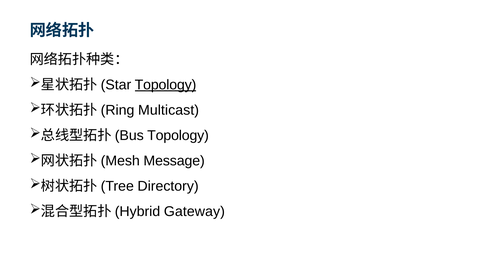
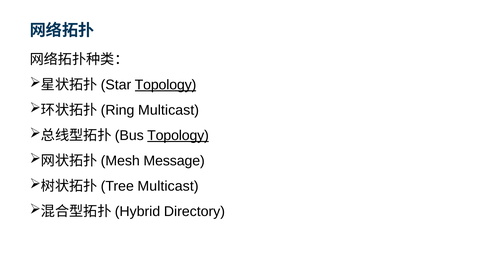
Topology at (178, 136) underline: none -> present
Directory at (168, 186): Directory -> Multicast
Gateway: Gateway -> Directory
